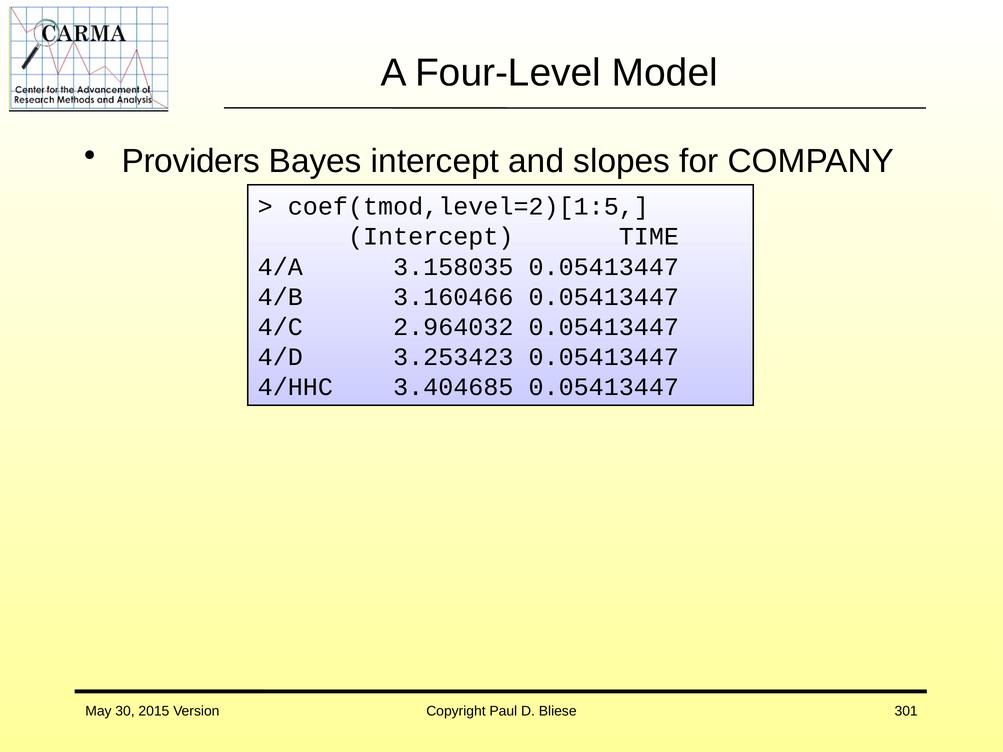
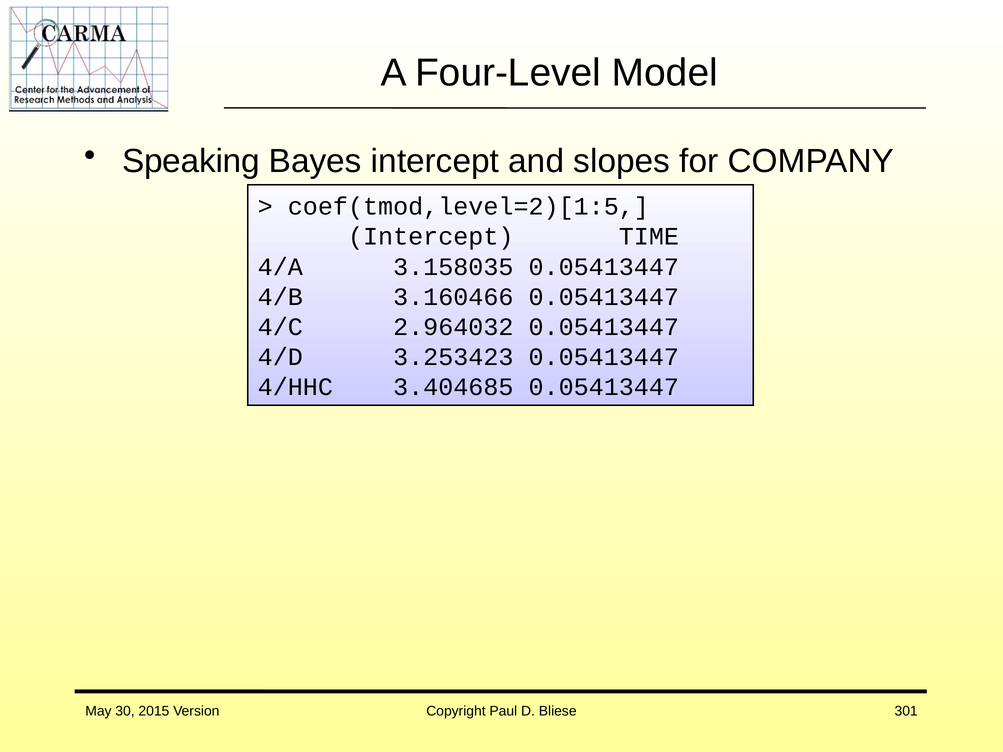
Providers: Providers -> Speaking
